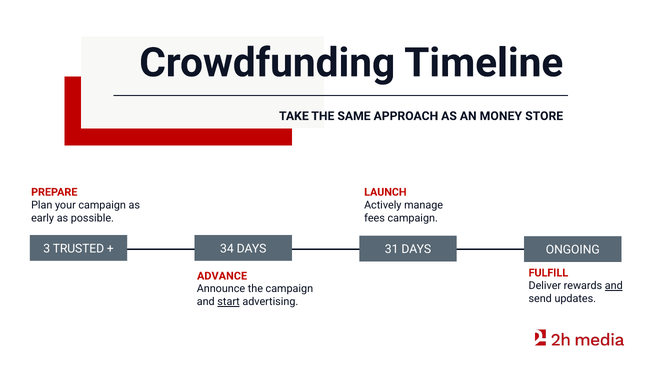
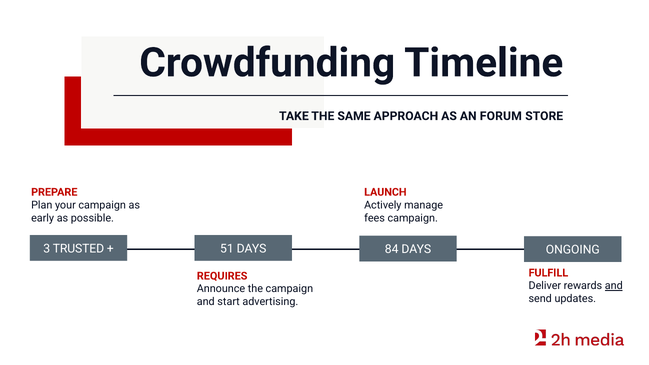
MONEY: MONEY -> FORUM
34: 34 -> 51
31: 31 -> 84
ADVANCE: ADVANCE -> REQUIRES
start underline: present -> none
